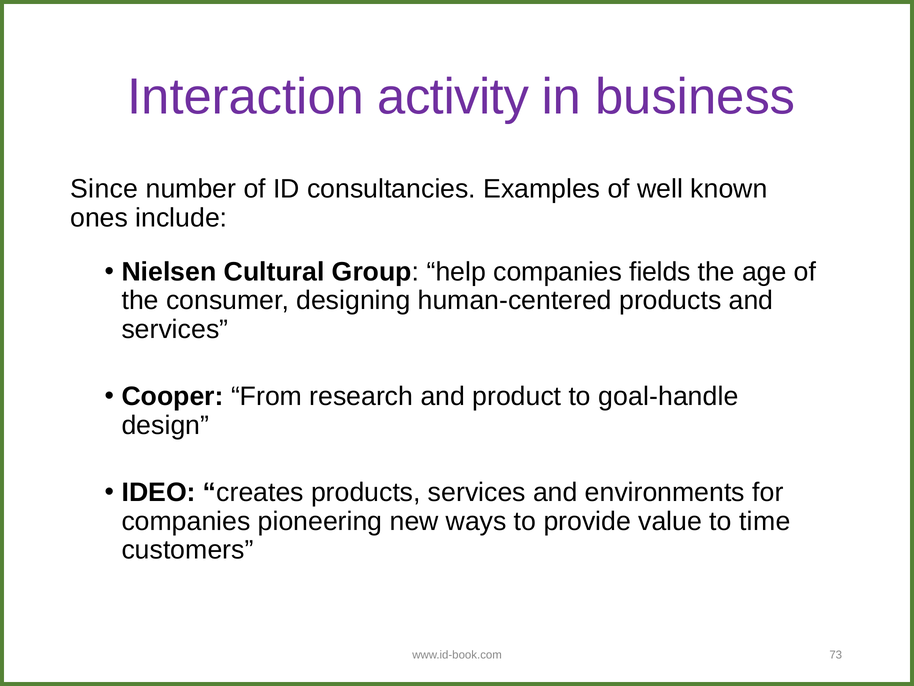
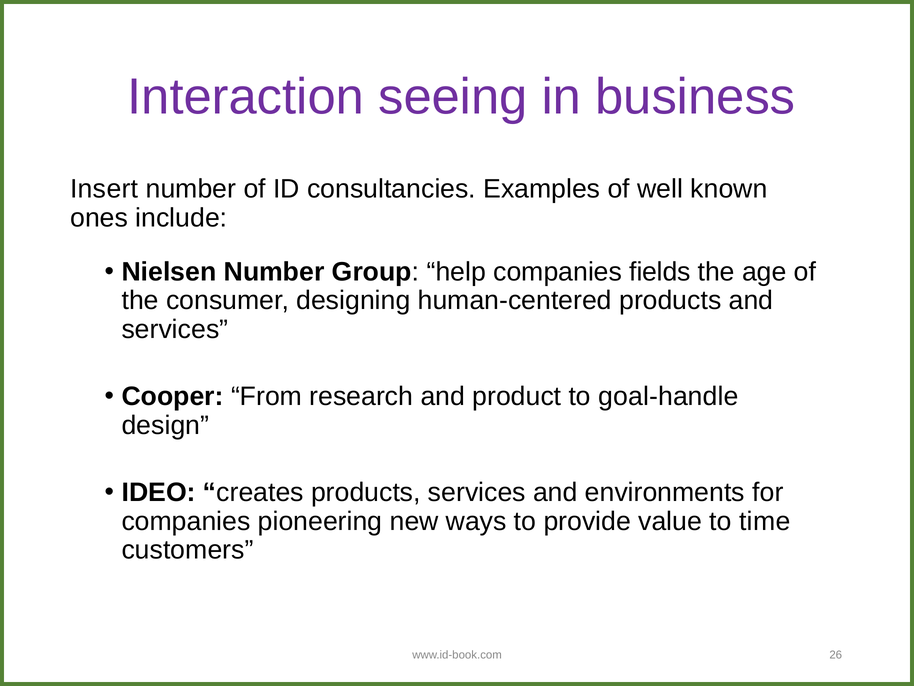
activity: activity -> seeing
Since: Since -> Insert
Nielsen Cultural: Cultural -> Number
73: 73 -> 26
